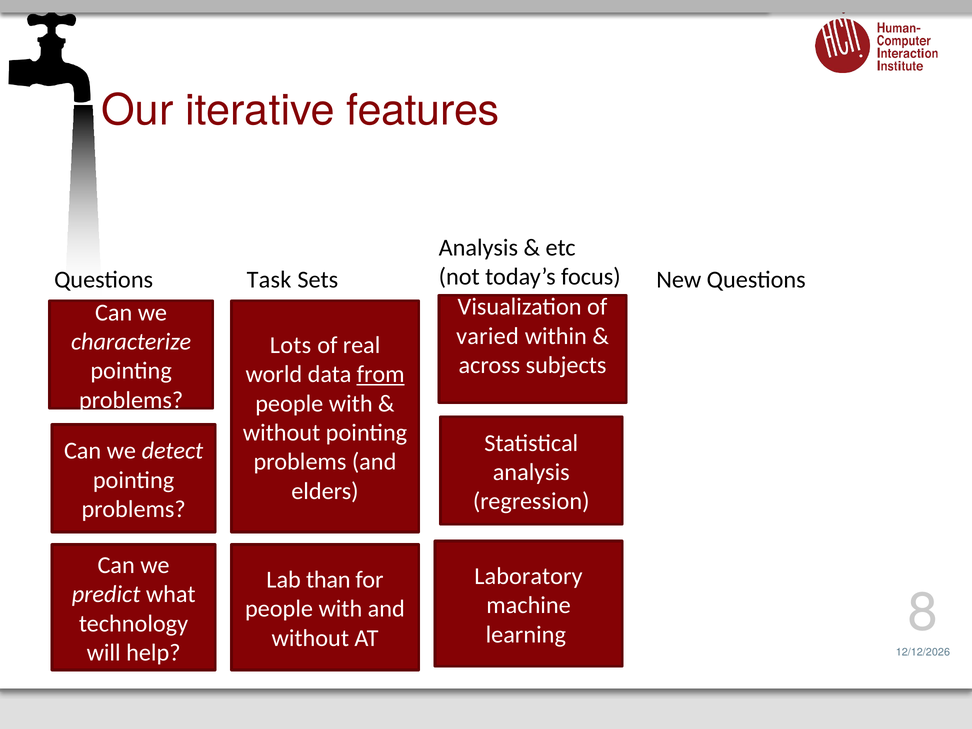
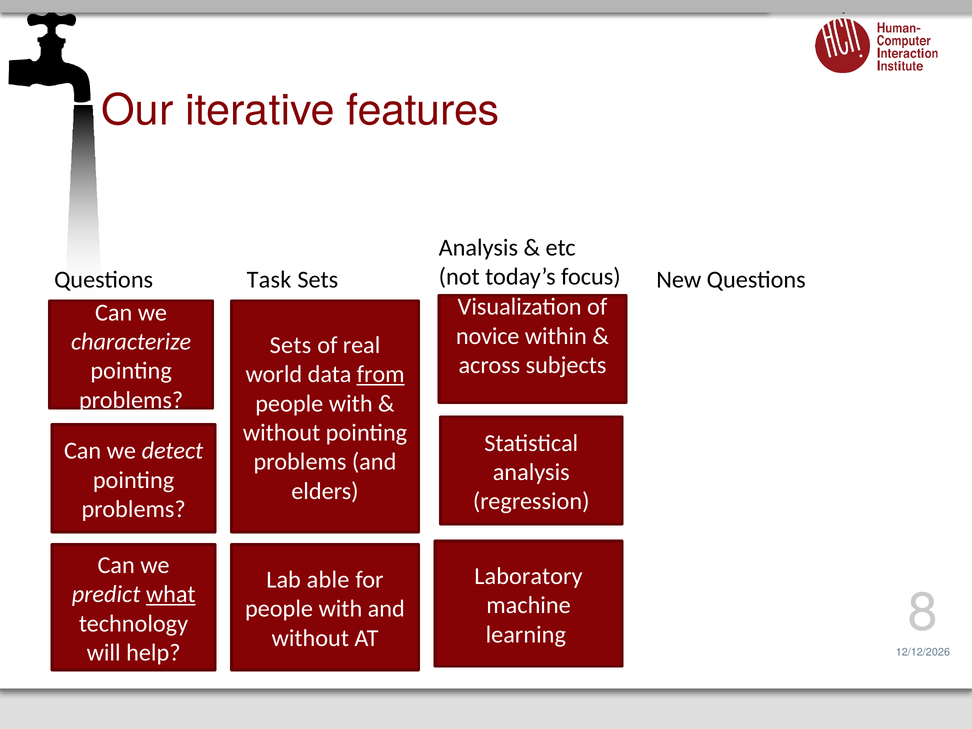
varied: varied -> novice
Lots at (291, 345): Lots -> Sets
than: than -> able
what underline: none -> present
